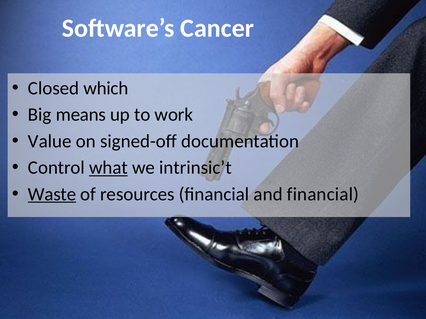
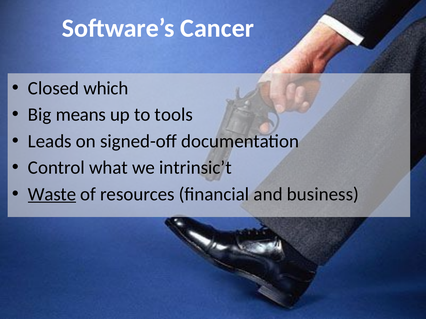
work: work -> tools
Value: Value -> Leads
what underline: present -> none
and financial: financial -> business
